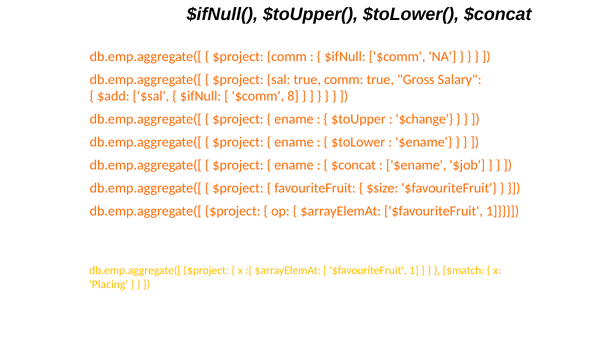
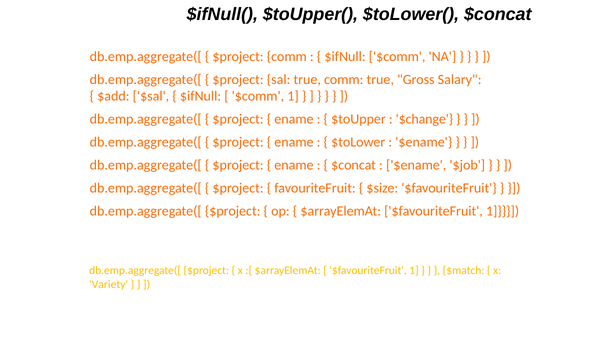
$comm 8: 8 -> 1
Placing: Placing -> Variety
